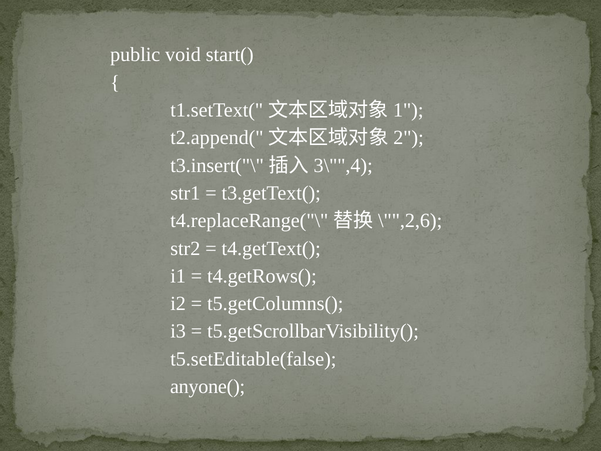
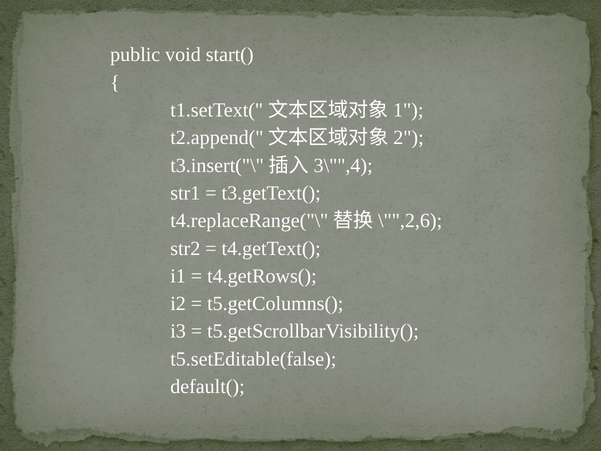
anyone(: anyone( -> default(
